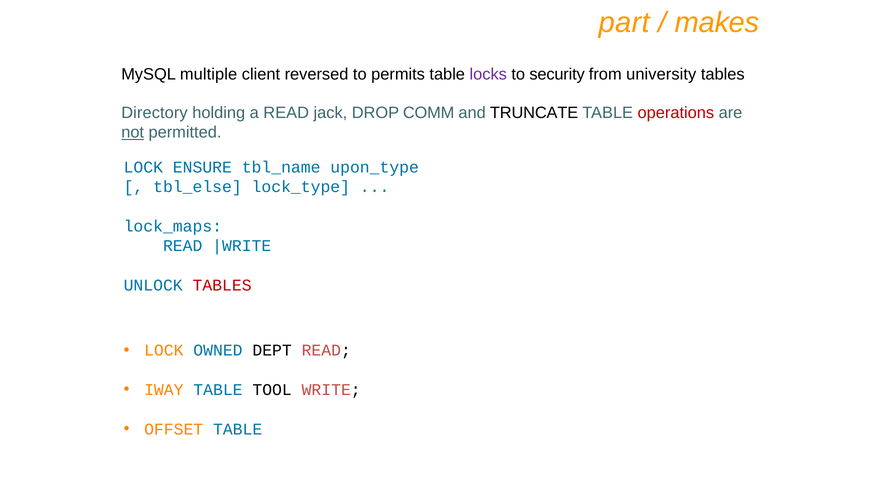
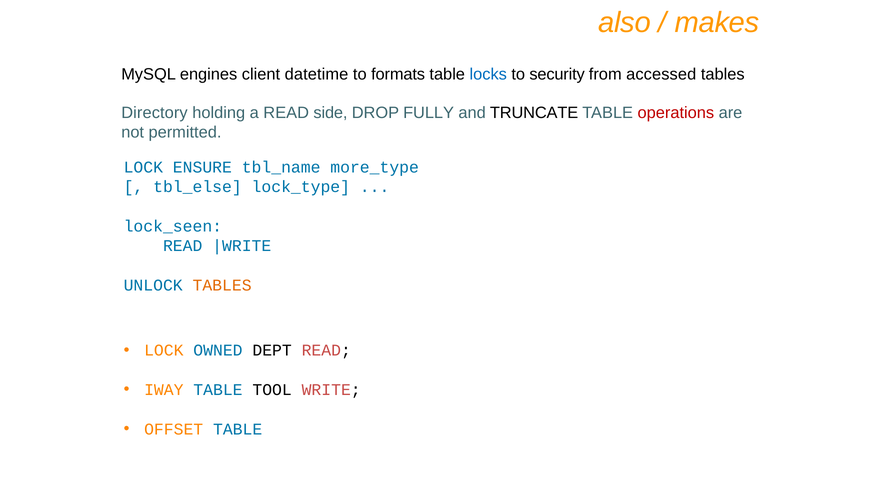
part: part -> also
multiple: multiple -> engines
reversed: reversed -> datetime
permits: permits -> formats
locks colour: purple -> blue
university: university -> accessed
jack: jack -> side
COMM: COMM -> FULLY
not underline: present -> none
upon_type: upon_type -> more_type
lock_maps: lock_maps -> lock_seen
TABLES at (222, 285) colour: red -> orange
